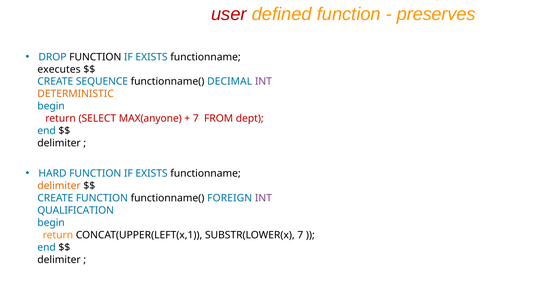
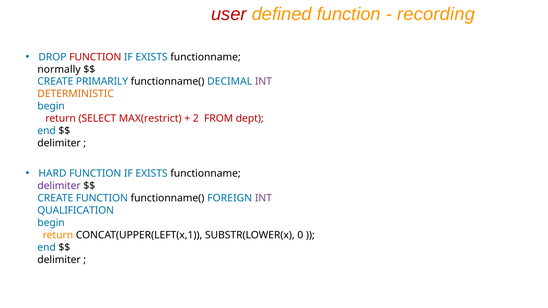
preserves: preserves -> recording
FUNCTION at (95, 57) colour: black -> red
executes: executes -> normally
SEQUENCE: SEQUENCE -> PRIMARILY
MAX(anyone: MAX(anyone -> MAX(restrict
7 at (196, 119): 7 -> 2
delimiter at (59, 186) colour: orange -> purple
SUBSTR(LOWER(x 7: 7 -> 0
